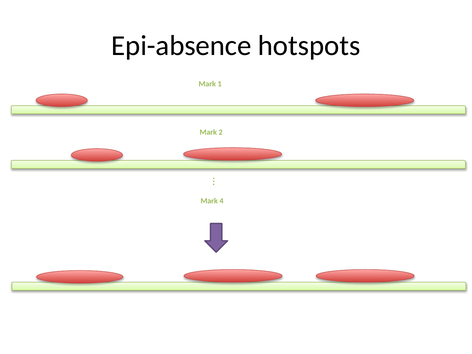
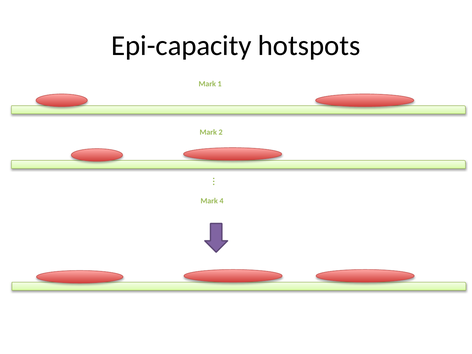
Epi-absence: Epi-absence -> Epi-capacity
